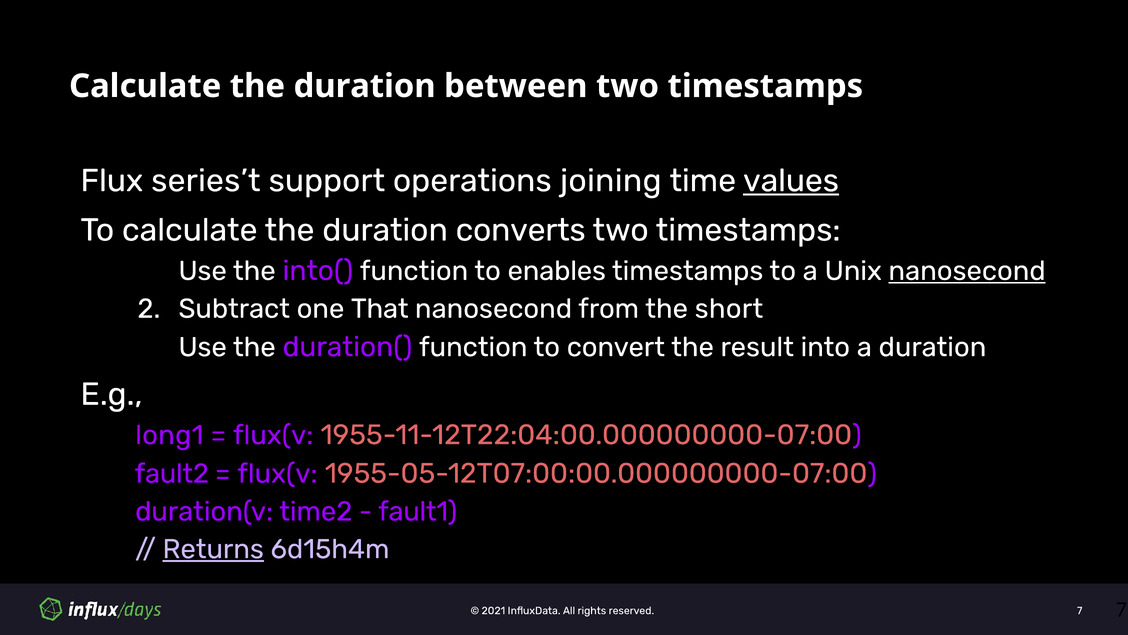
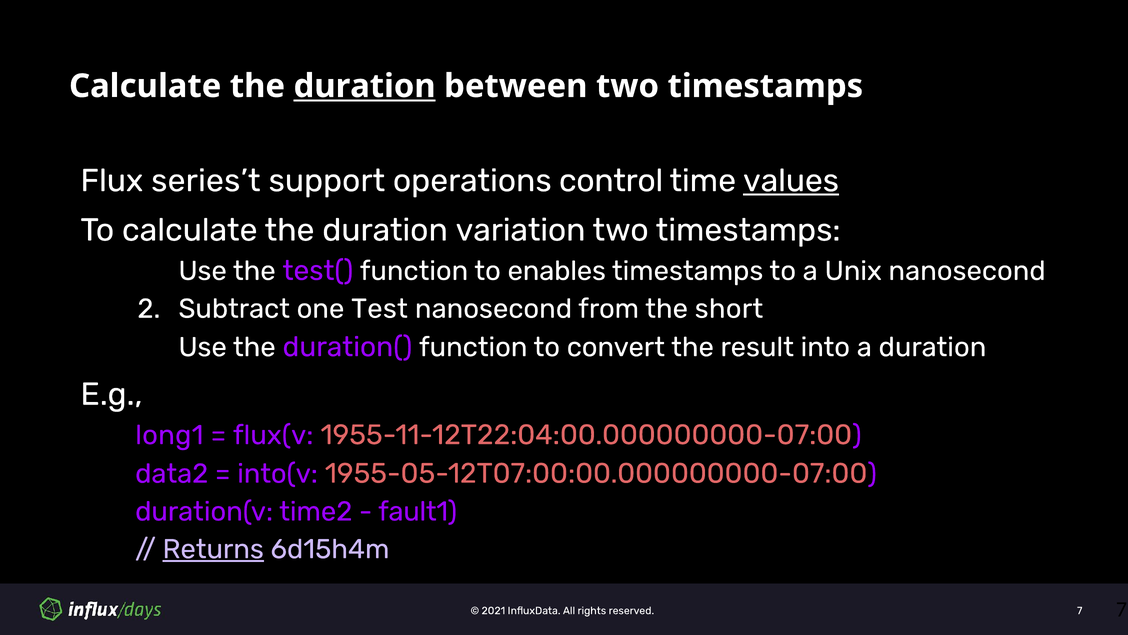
duration at (365, 86) underline: none -> present
joining: joining -> control
converts: converts -> variation
into(: into( -> test(
nanosecond at (967, 271) underline: present -> none
That: That -> Test
fault2: fault2 -> data2
flux(v at (277, 473): flux(v -> into(v
